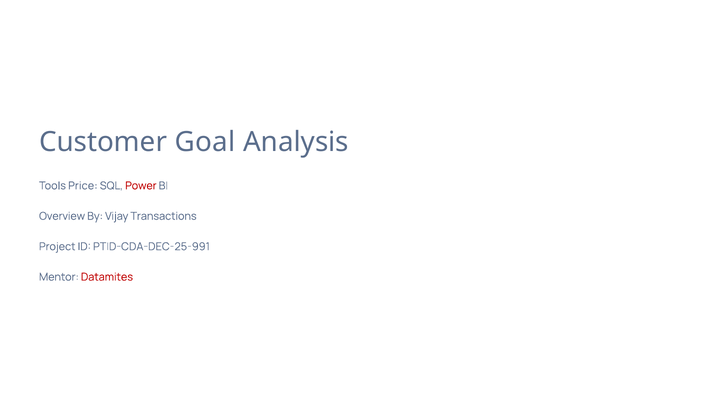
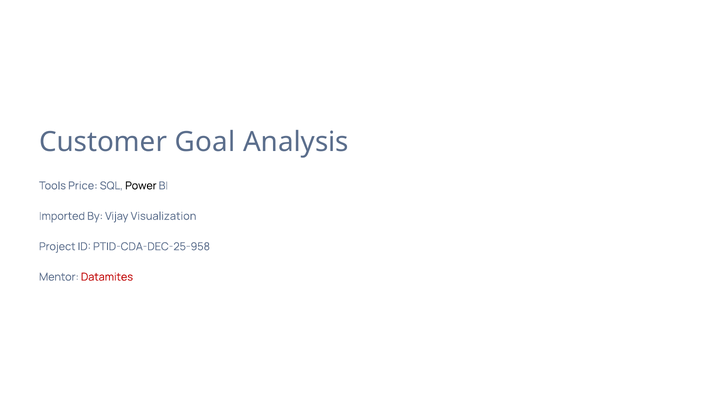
Power colour: red -> black
Overview: Overview -> Imported
Transactions: Transactions -> Visualization
PTID-CDA-DEC-25-991: PTID-CDA-DEC-25-991 -> PTID-CDA-DEC-25-958
